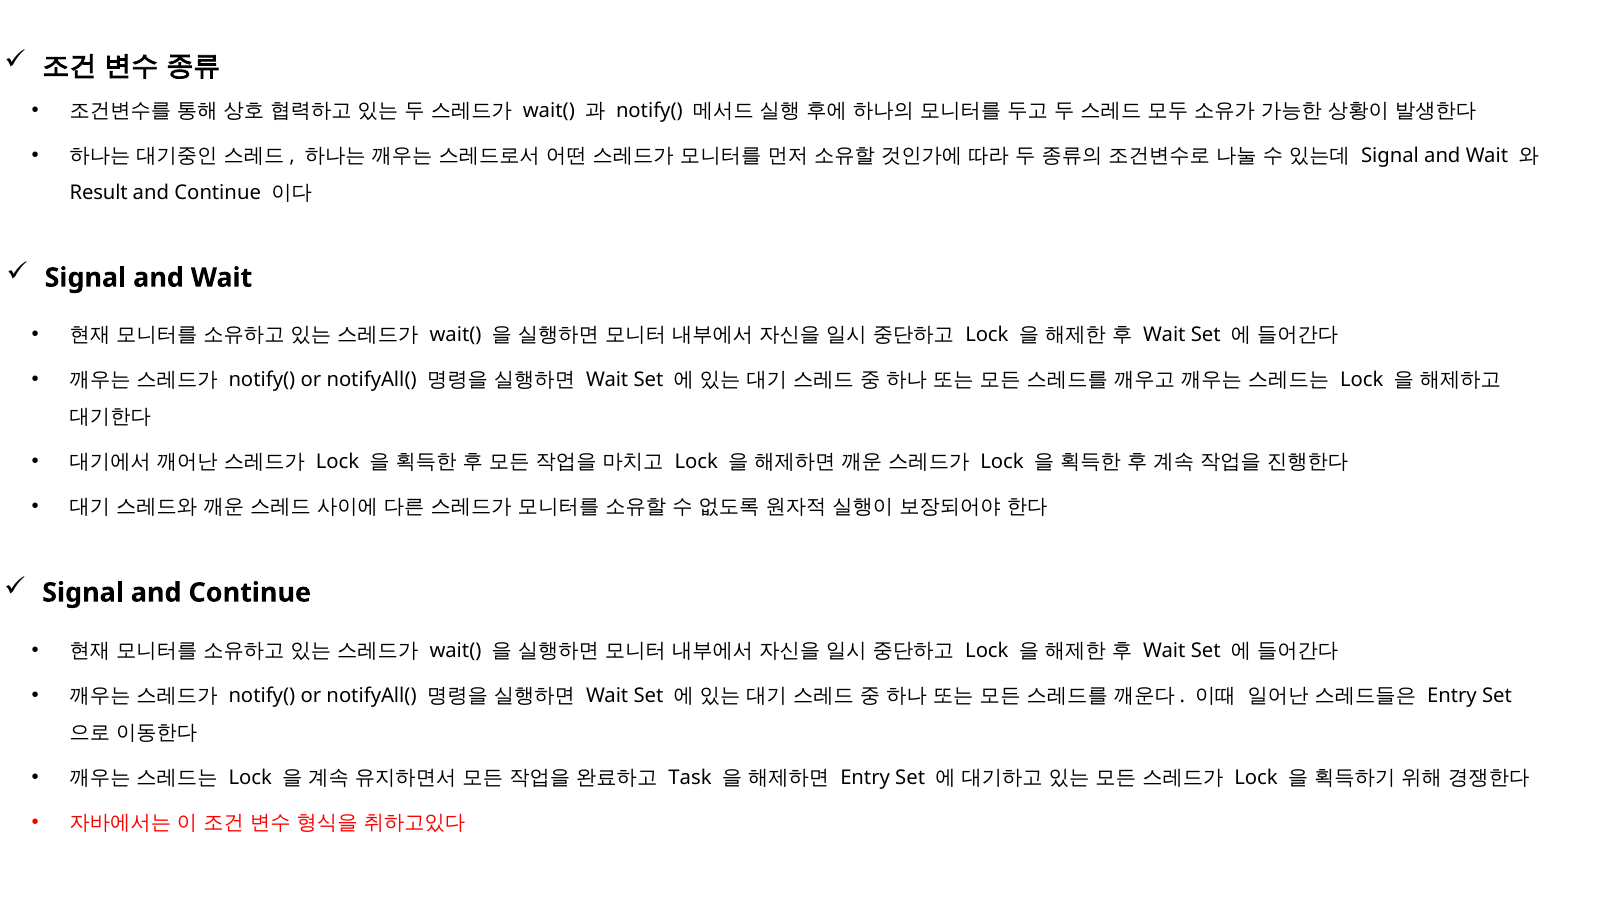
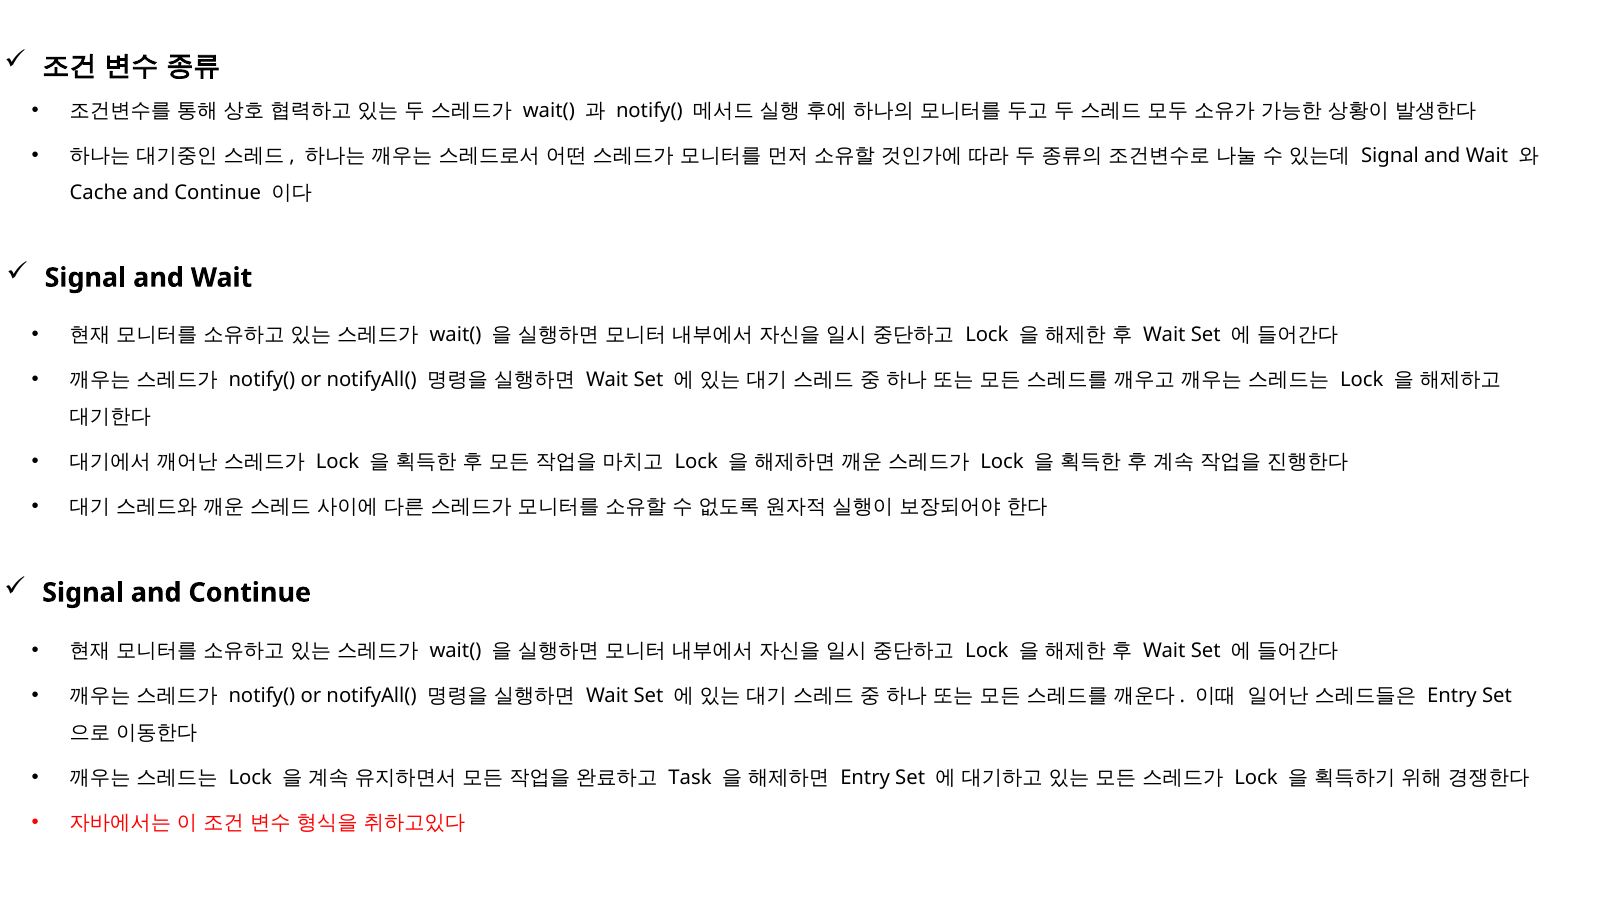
Result: Result -> Cache
